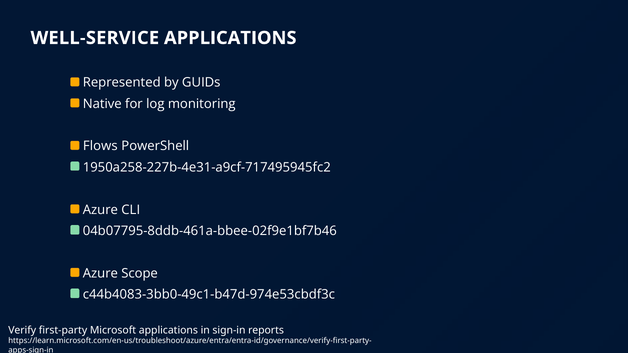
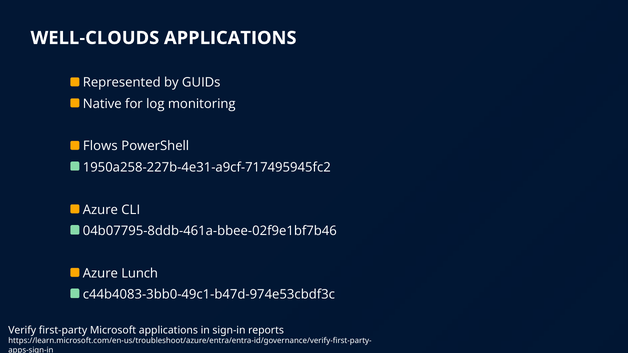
WELL-SERVICE: WELL-SERVICE -> WELL-CLOUDS
Scope: Scope -> Lunch
